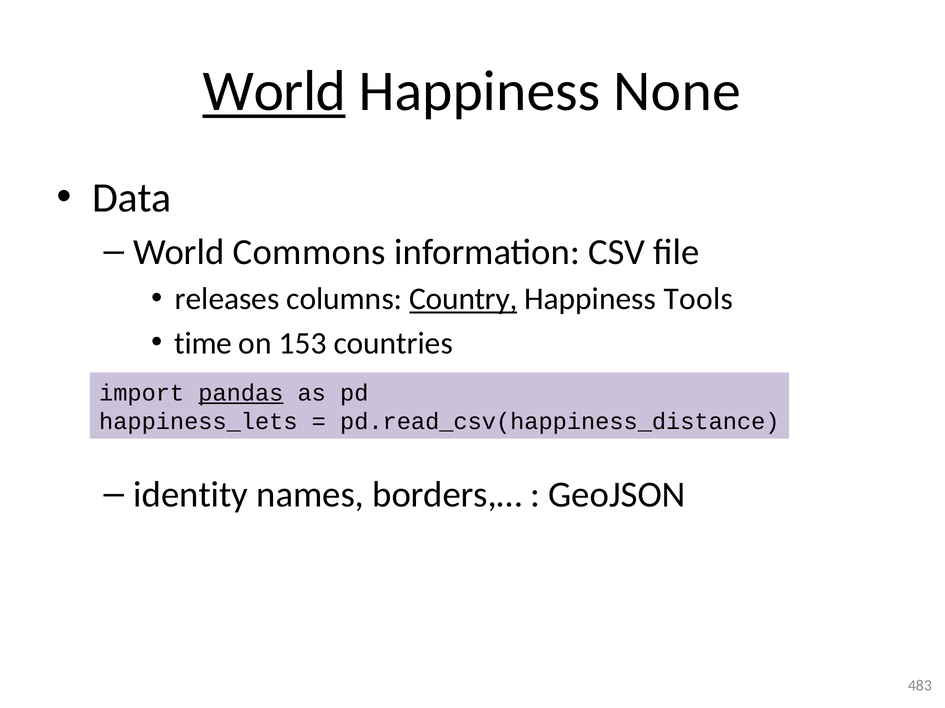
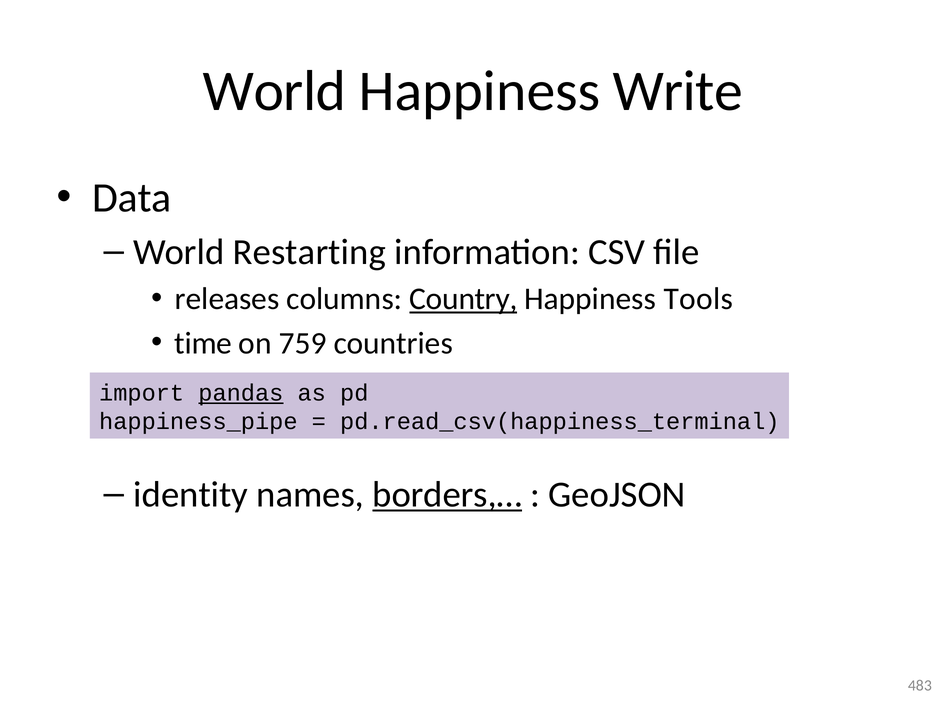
World at (274, 91) underline: present -> none
None: None -> Write
Commons: Commons -> Restarting
153: 153 -> 759
happiness_lets: happiness_lets -> happiness_pipe
pd.read_csv(happiness_distance: pd.read_csv(happiness_distance -> pd.read_csv(happiness_terminal
borders,… underline: none -> present
